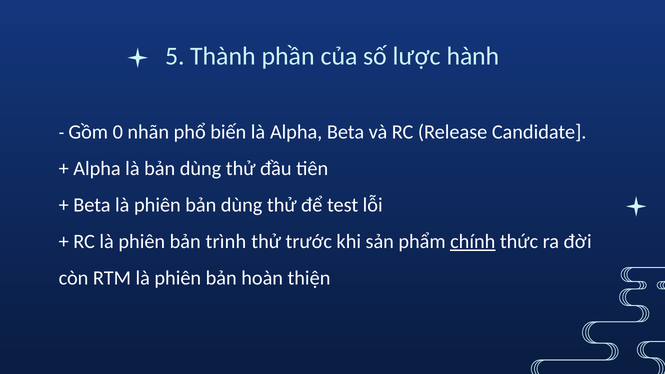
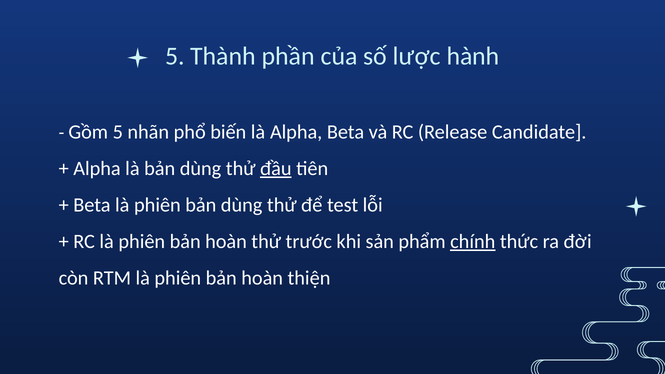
Gồm 0: 0 -> 5
đầu underline: none -> present
trình at (226, 242): trình -> hoàn
